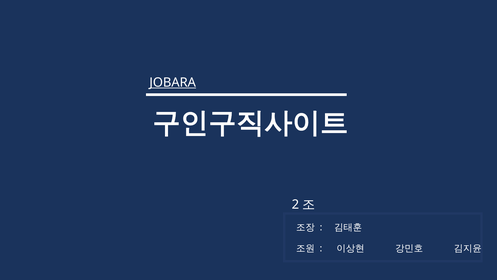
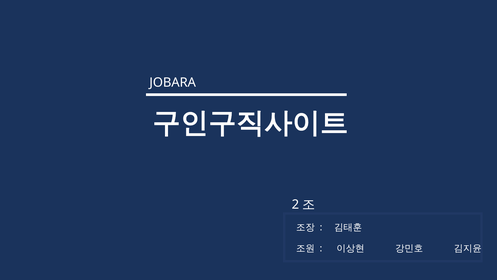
JOBARA underline: present -> none
